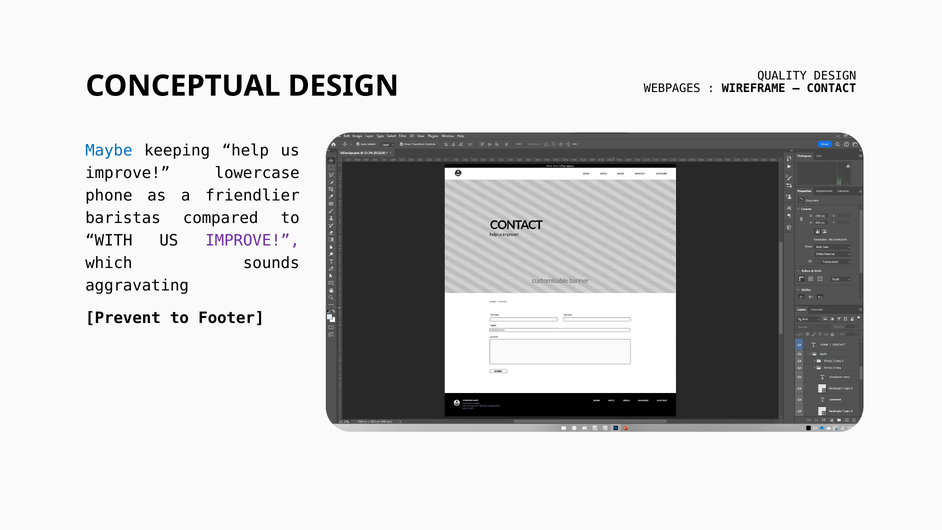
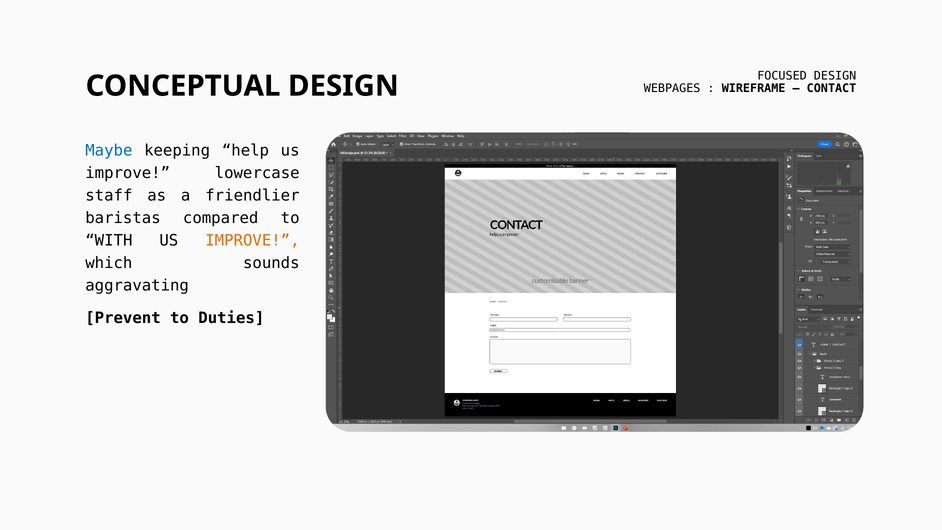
QUALITY: QUALITY -> FOCUSED
phone: phone -> staff
IMPROVE at (252, 241) colour: purple -> orange
Footer: Footer -> Duties
